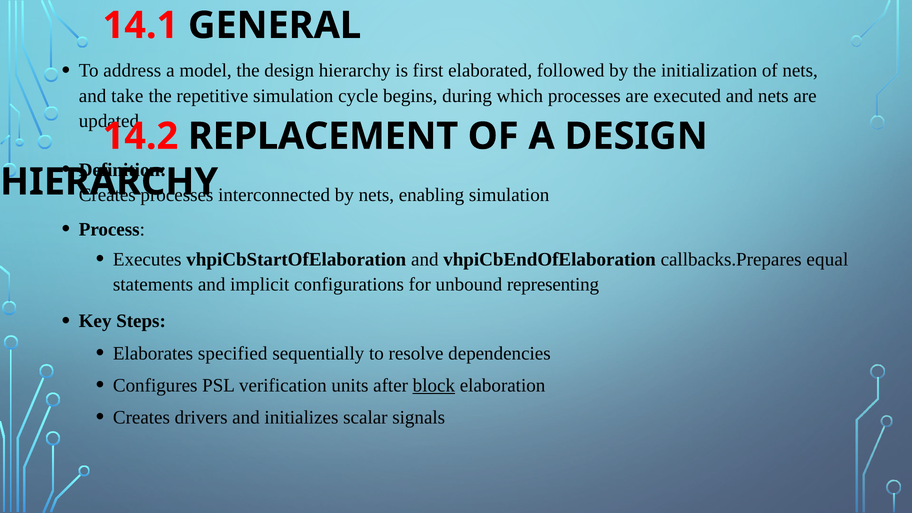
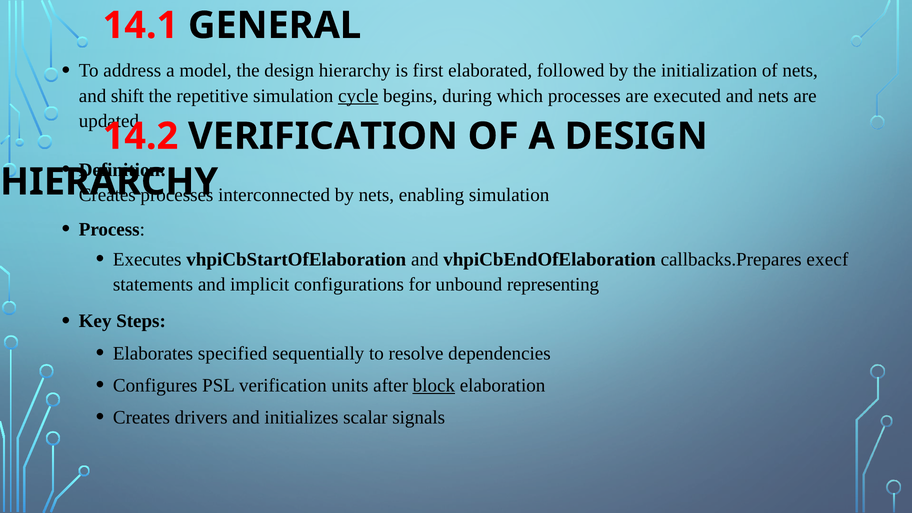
take: take -> shift
cycle underline: none -> present
14.2 REPLACEMENT: REPLACEMENT -> VERIFICATION
equal: equal -> execf
